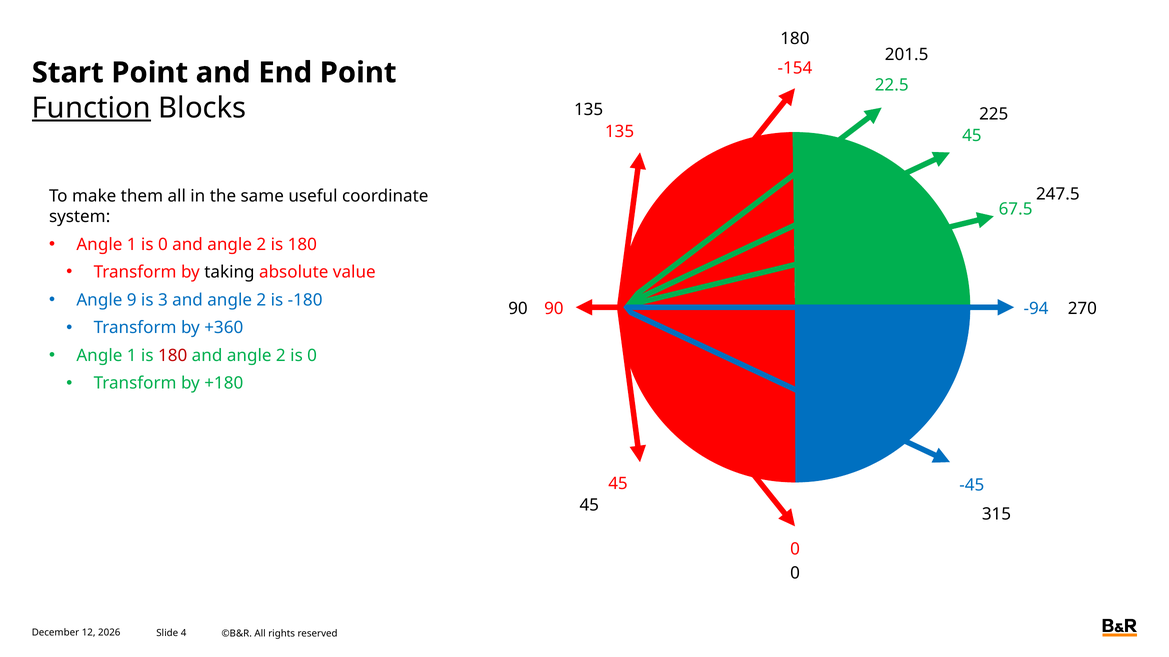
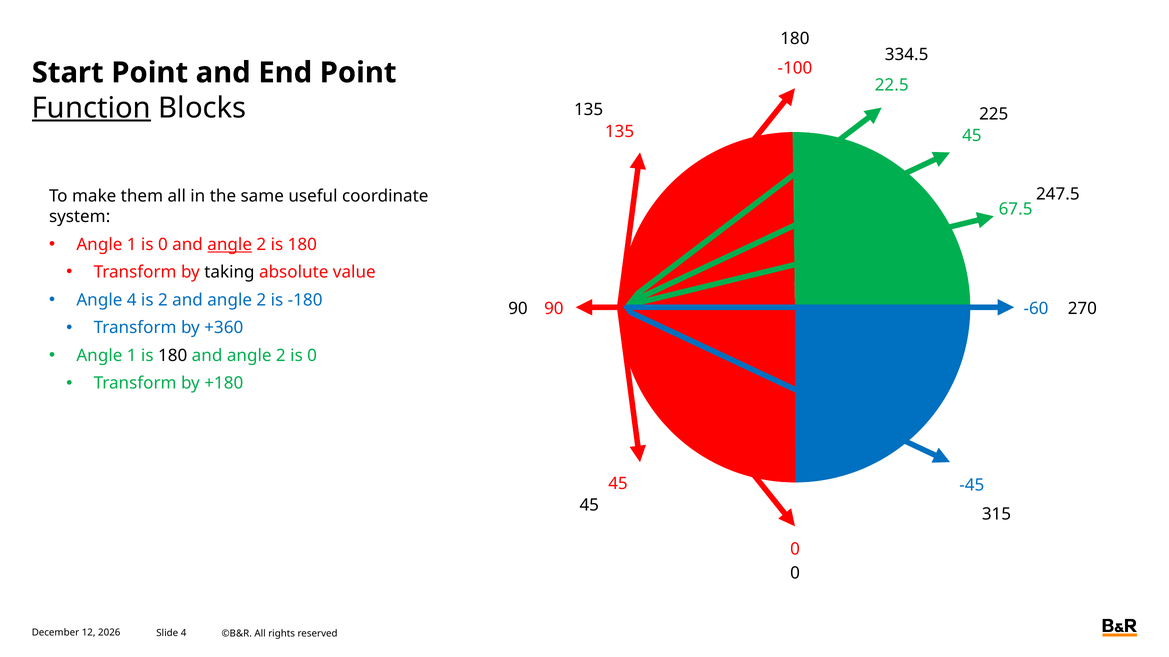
201.5: 201.5 -> 334.5
-154: -154 -> -100
angle at (230, 245) underline: none -> present
Angle 9: 9 -> 4
is 3: 3 -> 2
-94: -94 -> -60
180 at (173, 356) colour: red -> black
